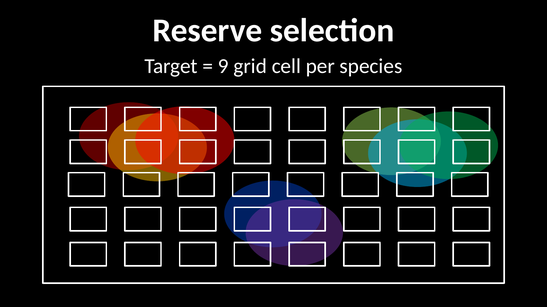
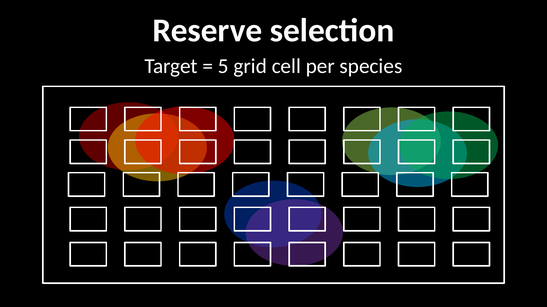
9: 9 -> 5
